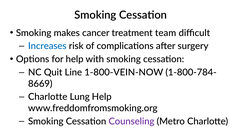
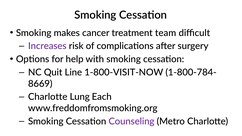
Increases colour: blue -> purple
1-800-VEIN-NOW: 1-800-VEIN-NOW -> 1-800-VISIT-NOW
Lung Help: Help -> Each
